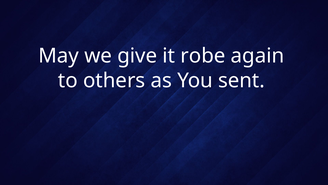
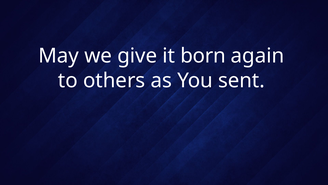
robe: robe -> born
